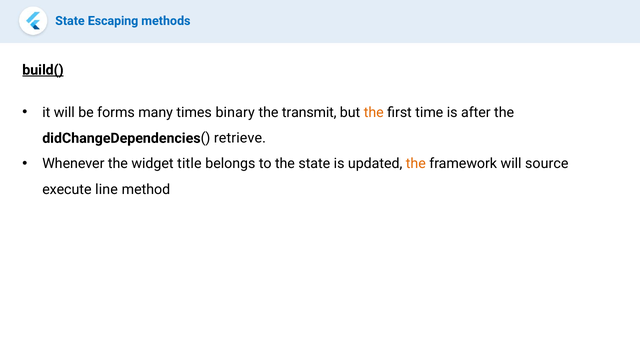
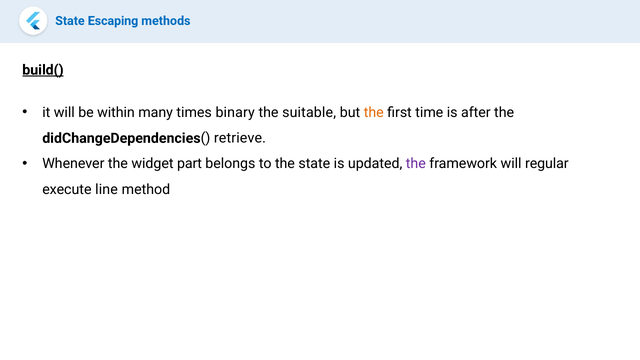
forms: forms -> within
transmit: transmit -> suitable
title: title -> part
the at (416, 164) colour: orange -> purple
source: source -> regular
